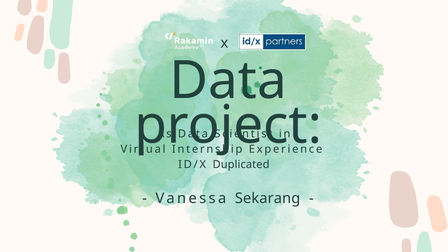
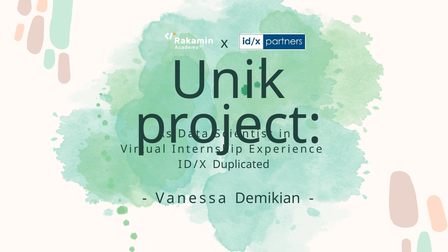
Data at (228, 81): Data -> Unik
Sekarang: Sekarang -> Demikian
